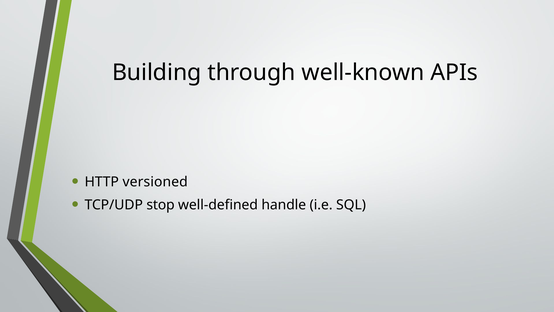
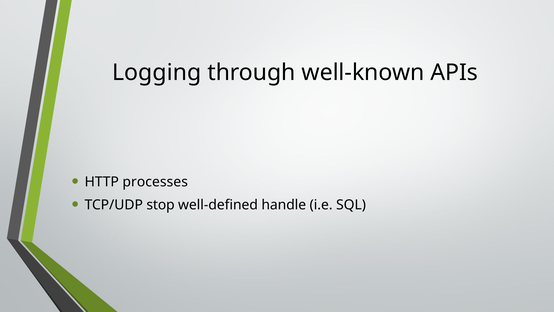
Building: Building -> Logging
versioned: versioned -> processes
